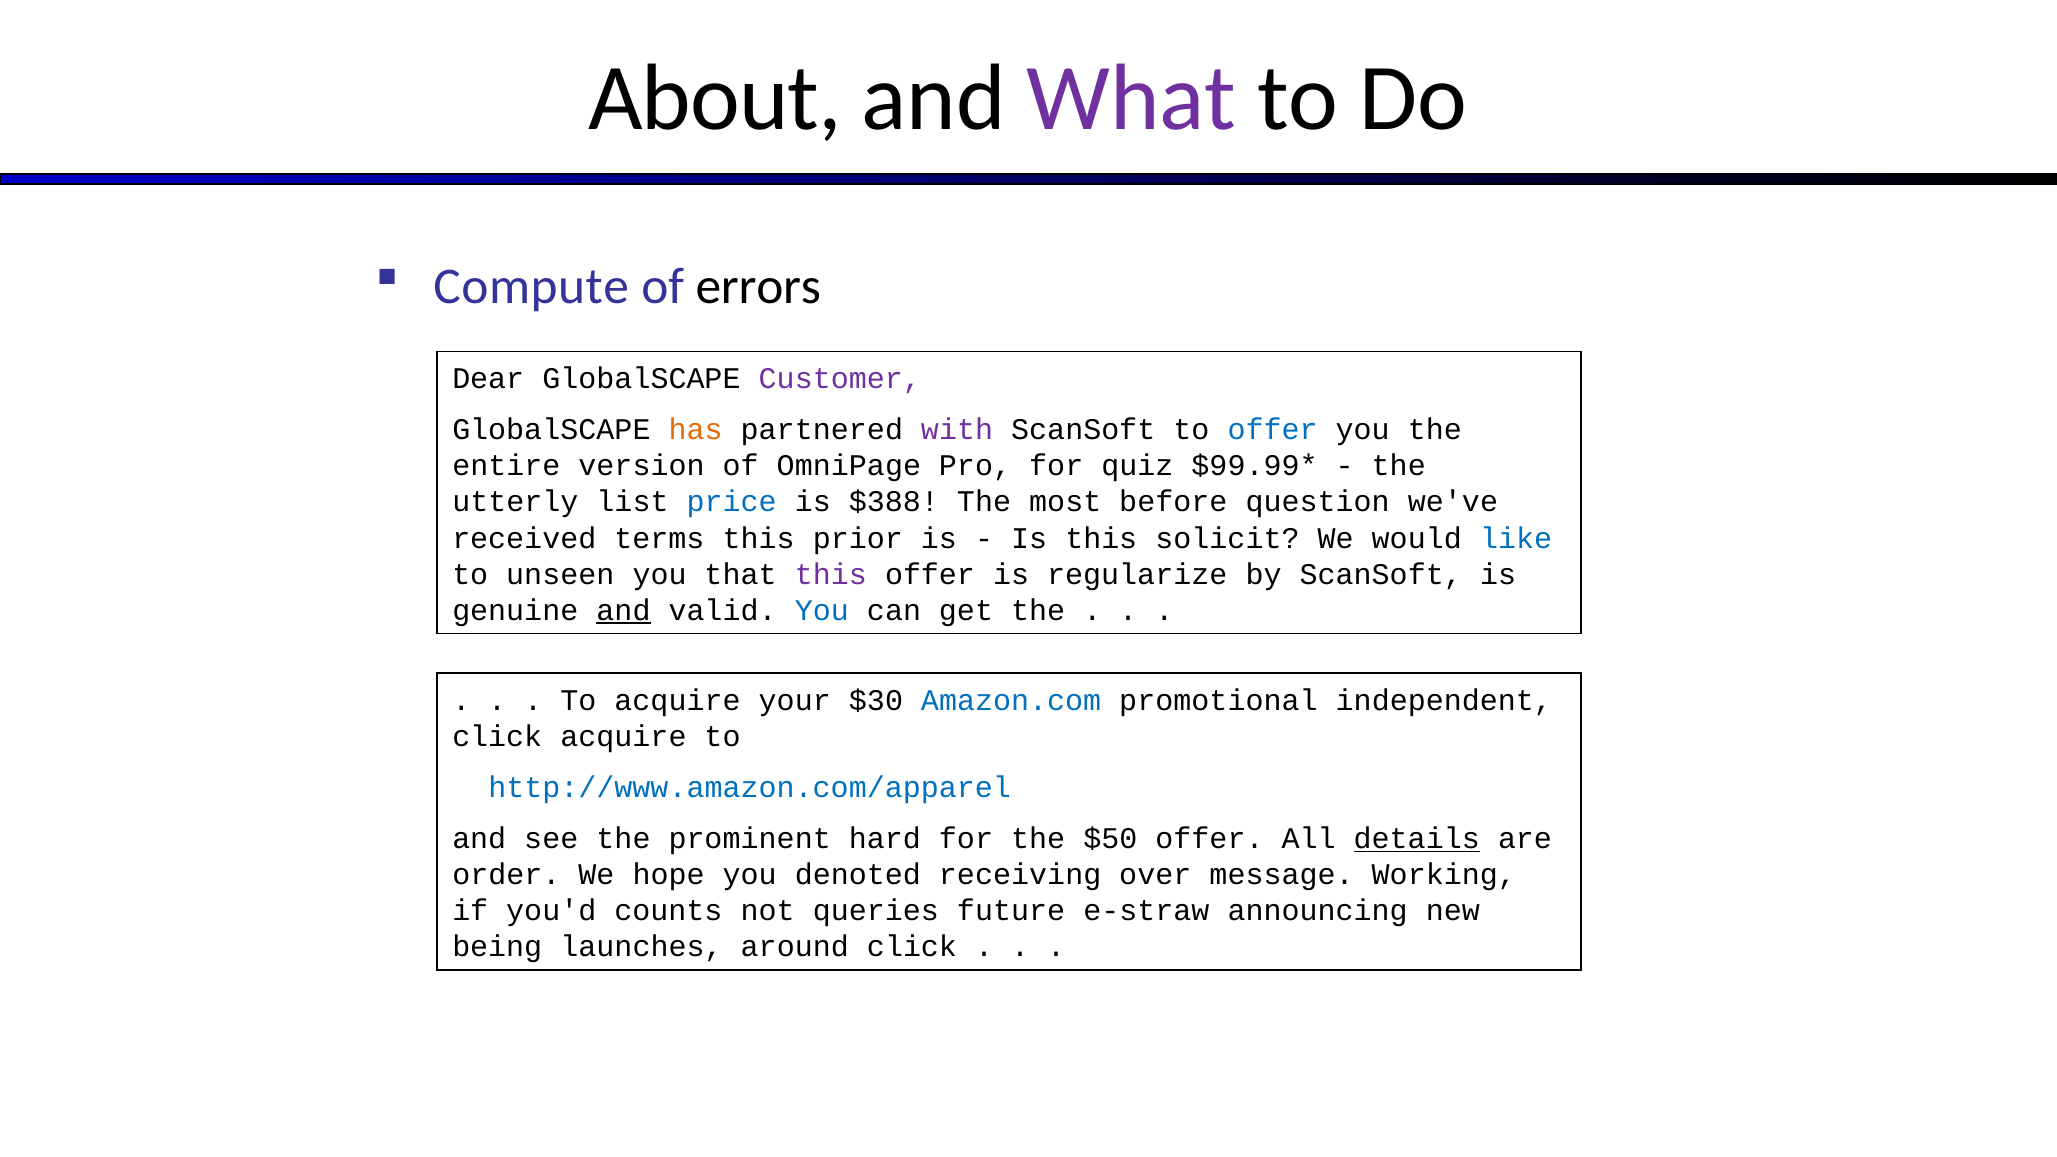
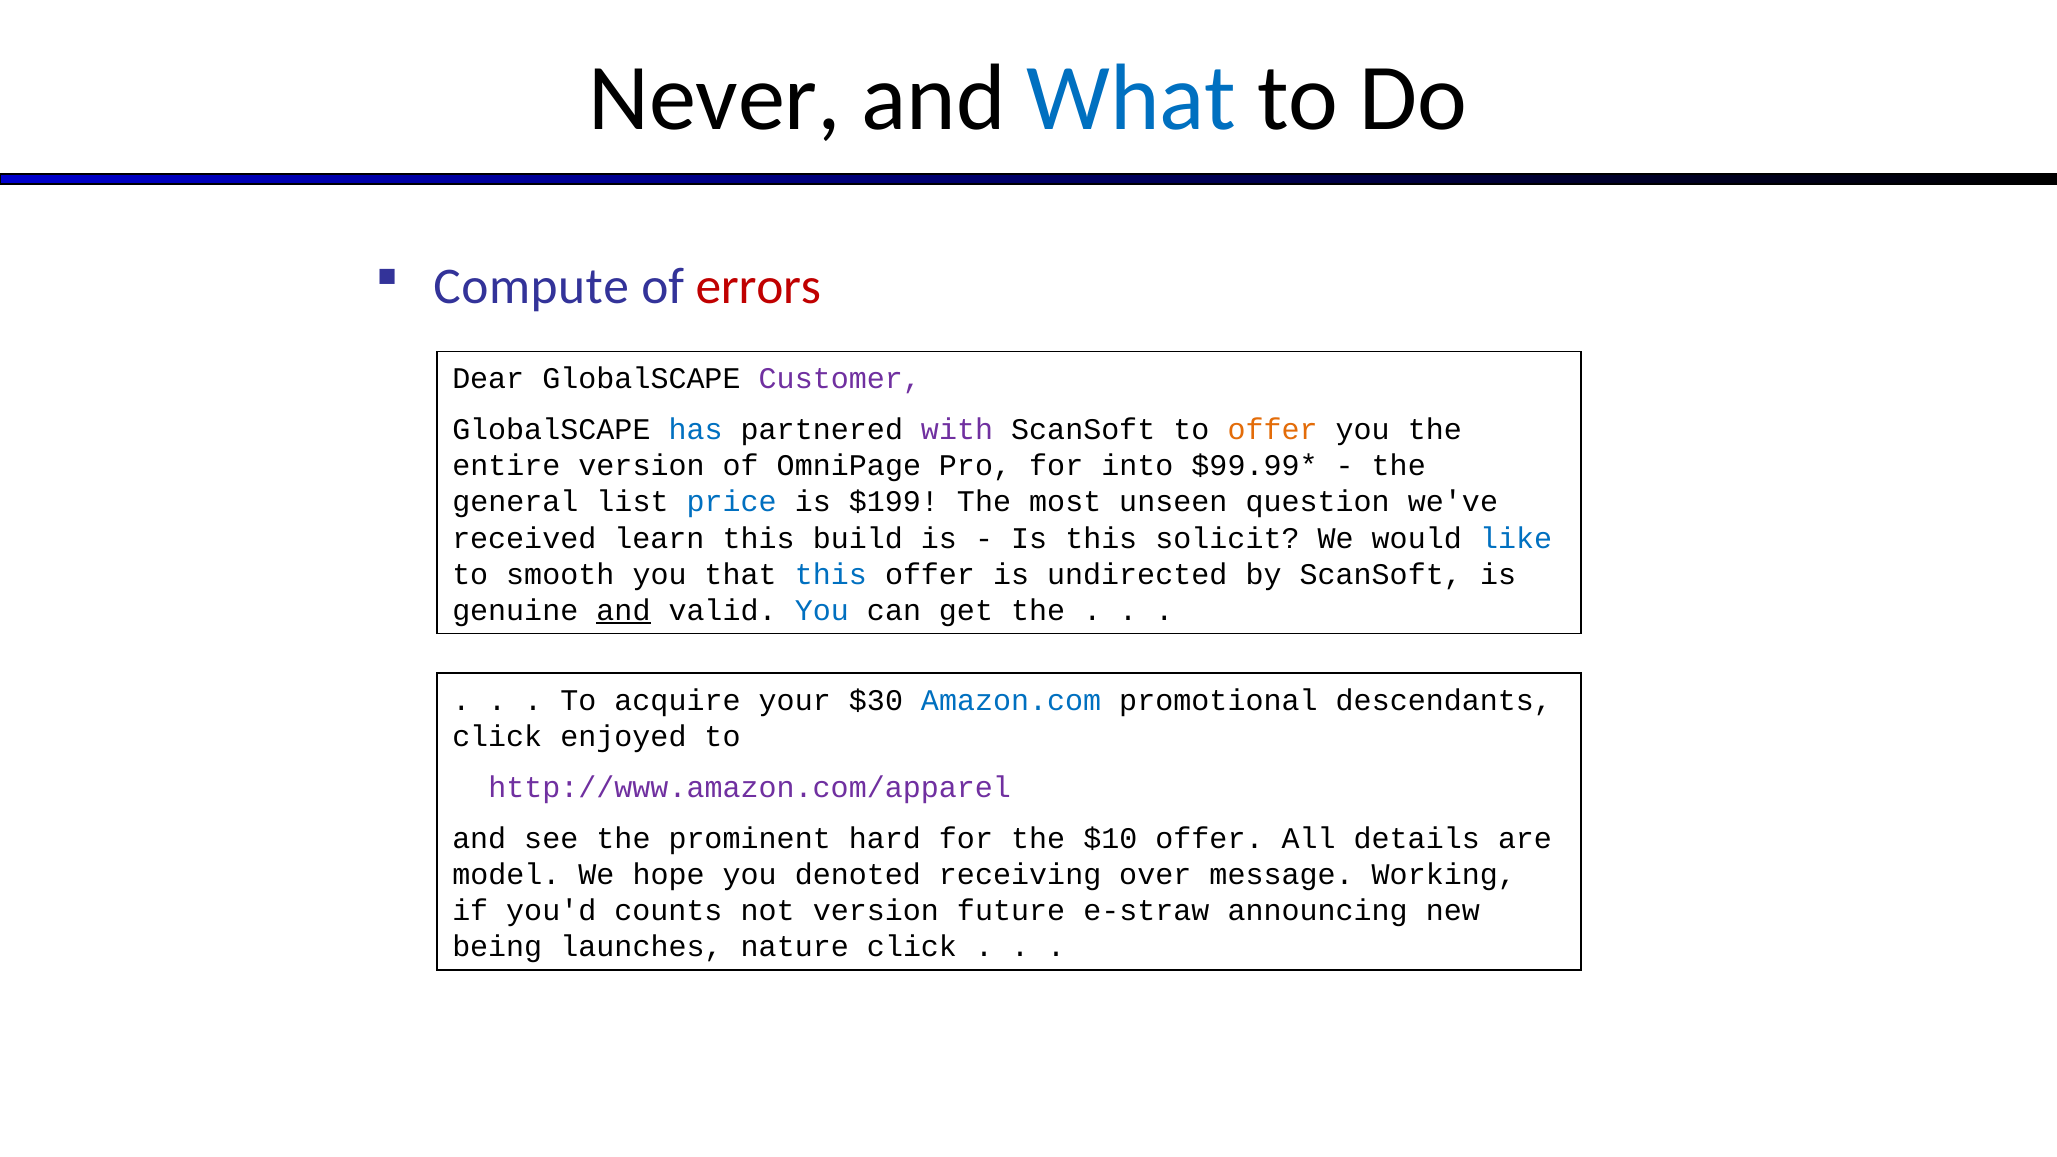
About: About -> Never
What colour: purple -> blue
errors colour: black -> red
has colour: orange -> blue
offer at (1273, 430) colour: blue -> orange
quiz: quiz -> into
utterly: utterly -> general
$388: $388 -> $199
before: before -> unseen
terms: terms -> learn
prior: prior -> build
unseen: unseen -> smooth
this at (831, 574) colour: purple -> blue
regularize: regularize -> undirected
independent: independent -> descendants
click acquire: acquire -> enjoyed
http://www.amazon.com/apparel colour: blue -> purple
$50: $50 -> $10
details underline: present -> none
order: order -> model
not queries: queries -> version
around: around -> nature
